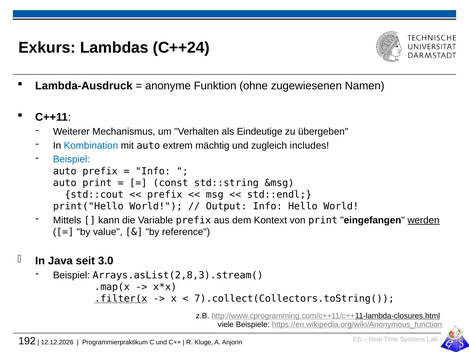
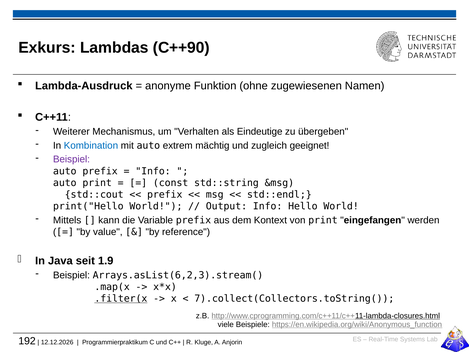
C++24: C++24 -> C++90
includes: includes -> geeignet
Beispiel at (71, 159) colour: blue -> purple
werden underline: present -> none
3.0: 3.0 -> 1.9
Arrays.asList(2,8,3).stream(: Arrays.asList(2,8,3).stream( -> Arrays.asList(6,2,3).stream(
